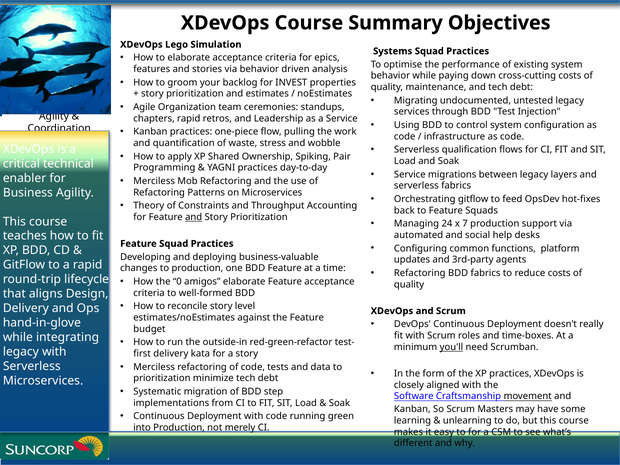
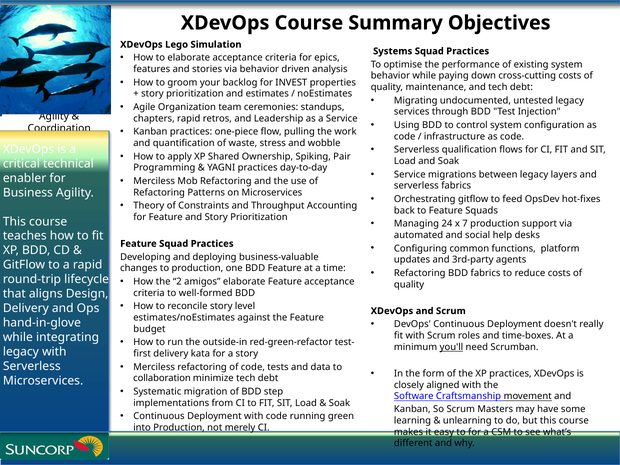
and at (194, 217) underline: present -> none
0: 0 -> 2
prioritization at (162, 378): prioritization -> collaboration
